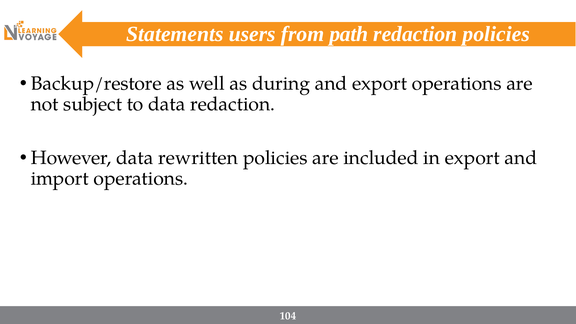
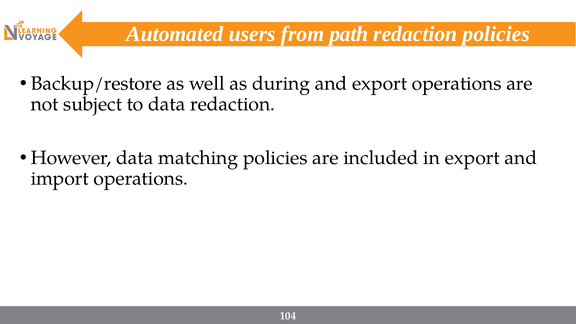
Statements: Statements -> Automated
rewritten: rewritten -> matching
